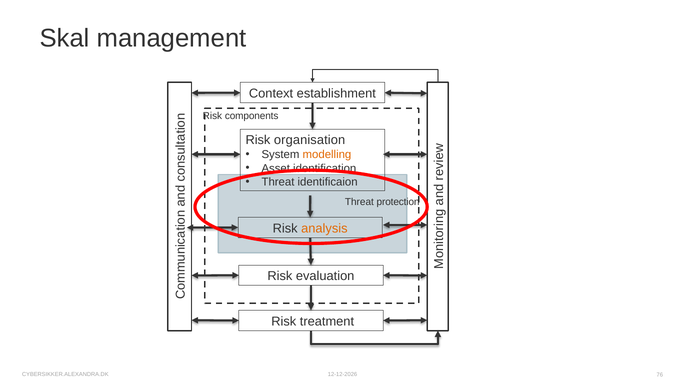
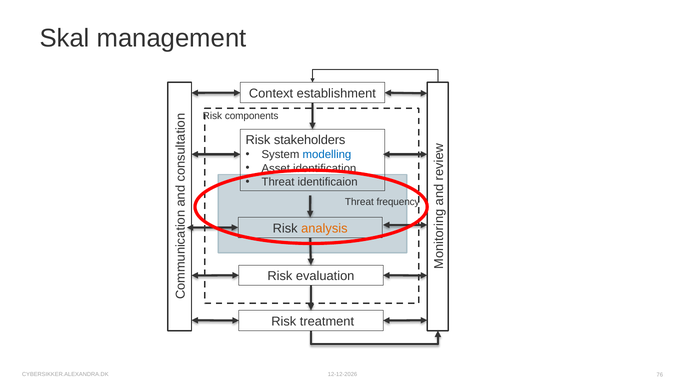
organisation: organisation -> stakeholders
modelling colour: orange -> blue
protection: protection -> frequency
